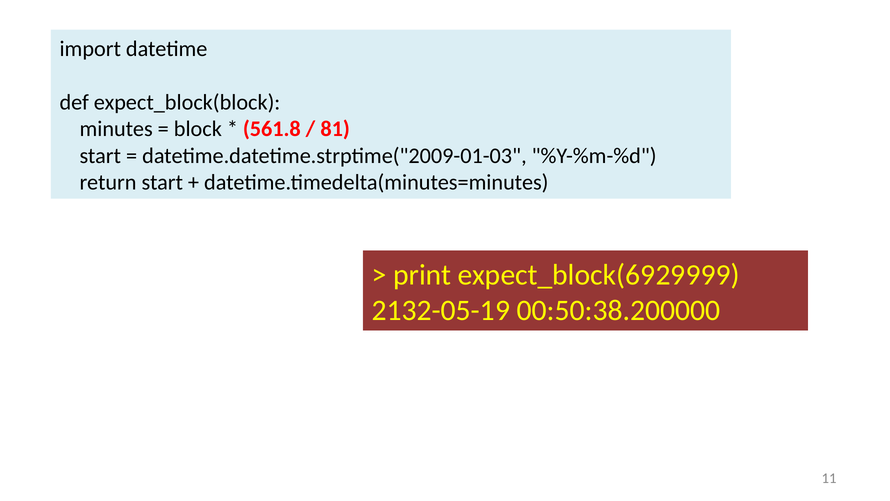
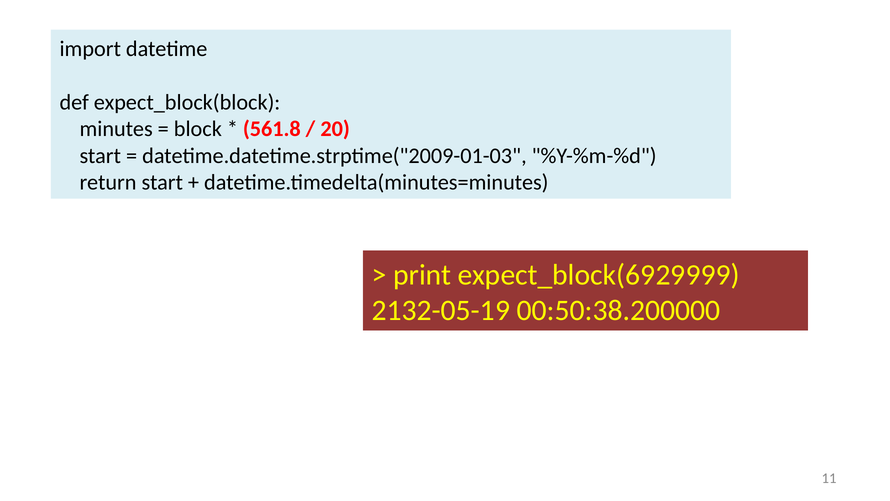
81: 81 -> 20
